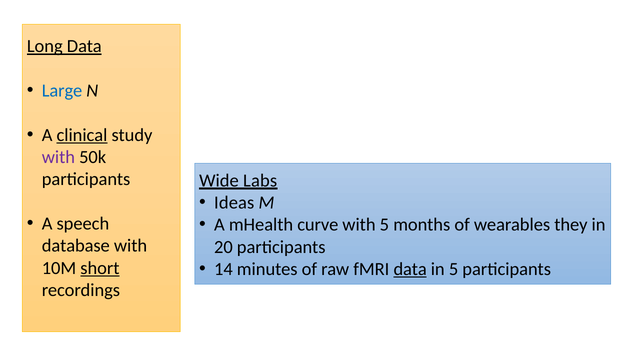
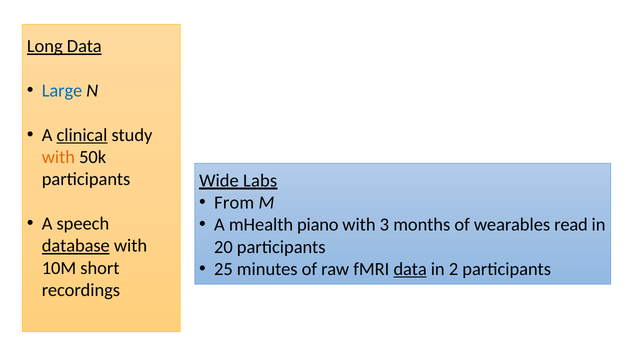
with at (58, 157) colour: purple -> orange
Ideas: Ideas -> From
curve: curve -> piano
with 5: 5 -> 3
they: they -> read
database underline: none -> present
14: 14 -> 25
in 5: 5 -> 2
short underline: present -> none
